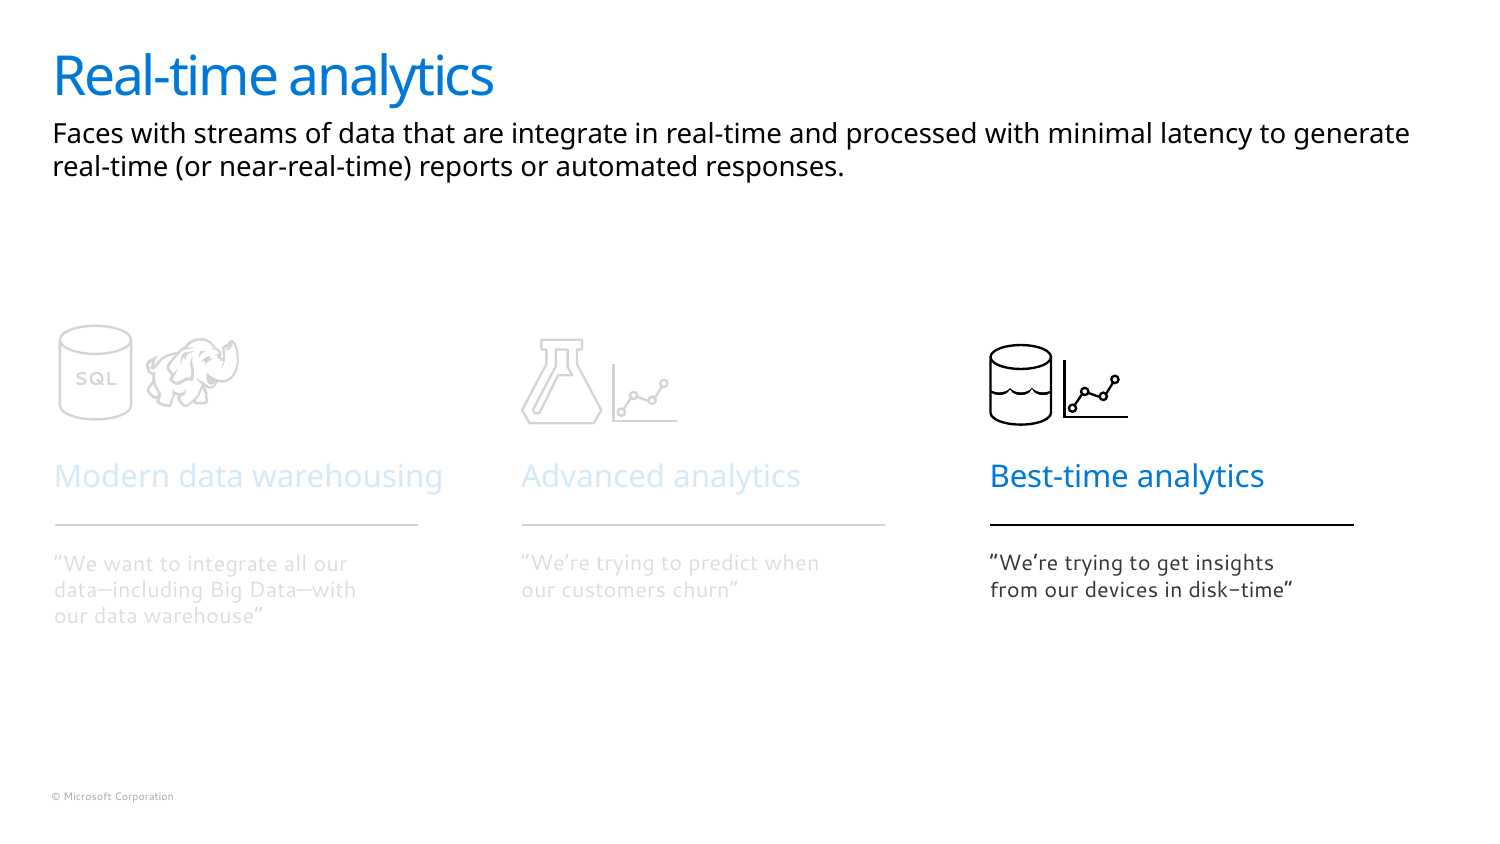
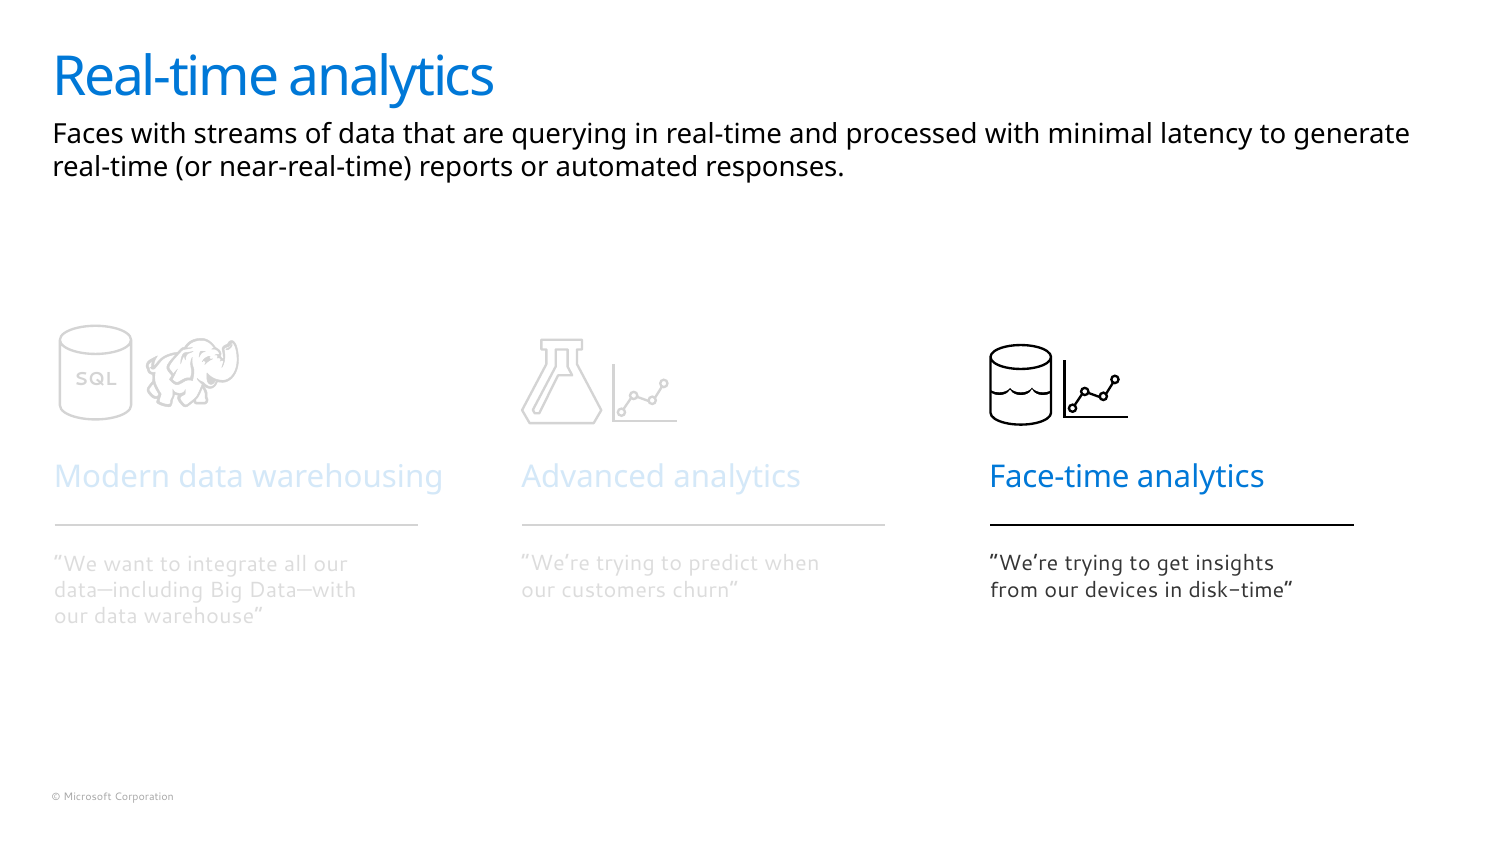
are integrate: integrate -> querying
Best-time: Best-time -> Face-time
